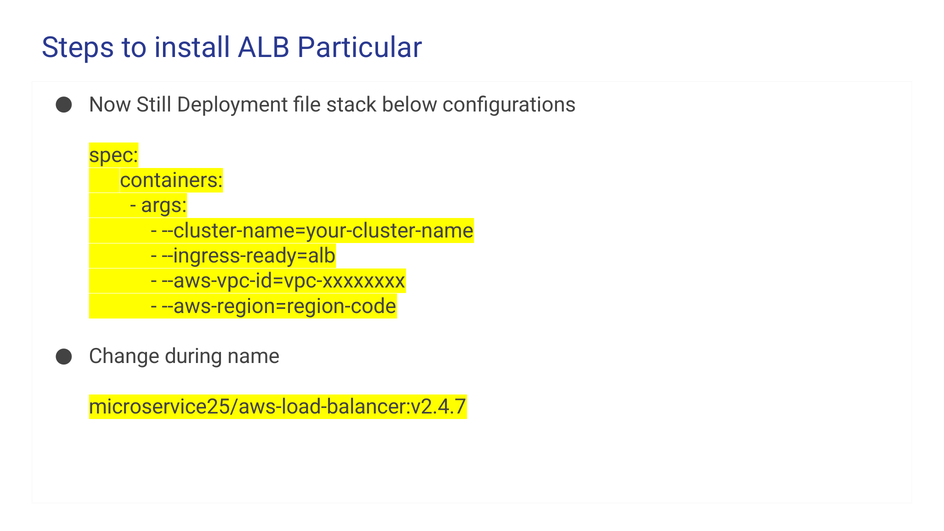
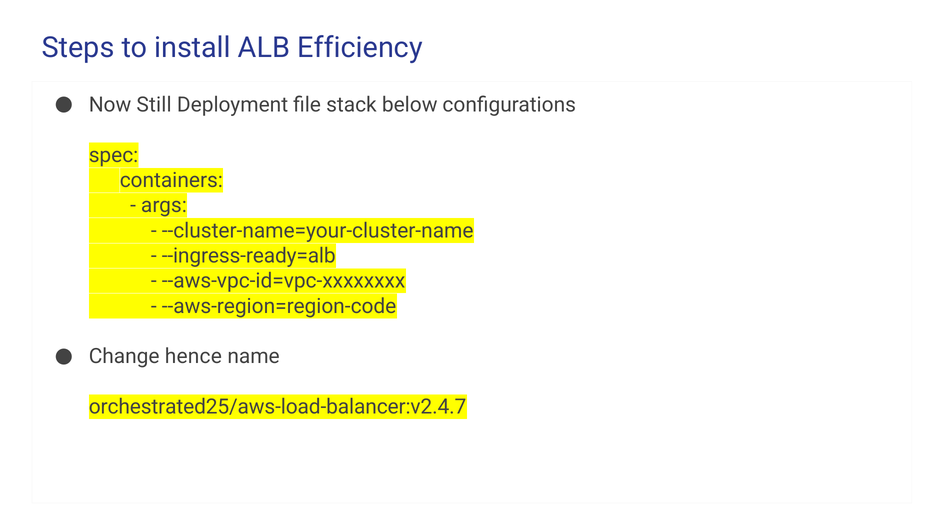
Particular: Particular -> Efficiency
during: during -> hence
microservice25/aws-load-balancer:v2.4.7: microservice25/aws-load-balancer:v2.4.7 -> orchestrated25/aws-load-balancer:v2.4.7
